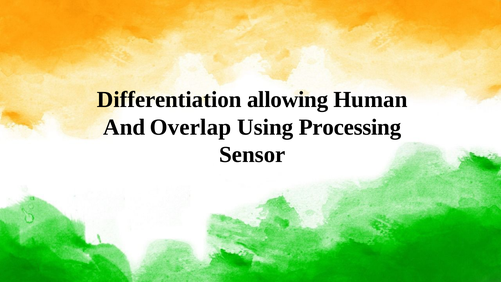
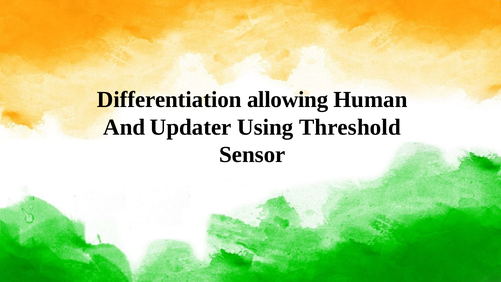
Overlap: Overlap -> Updater
Processing: Processing -> Threshold
